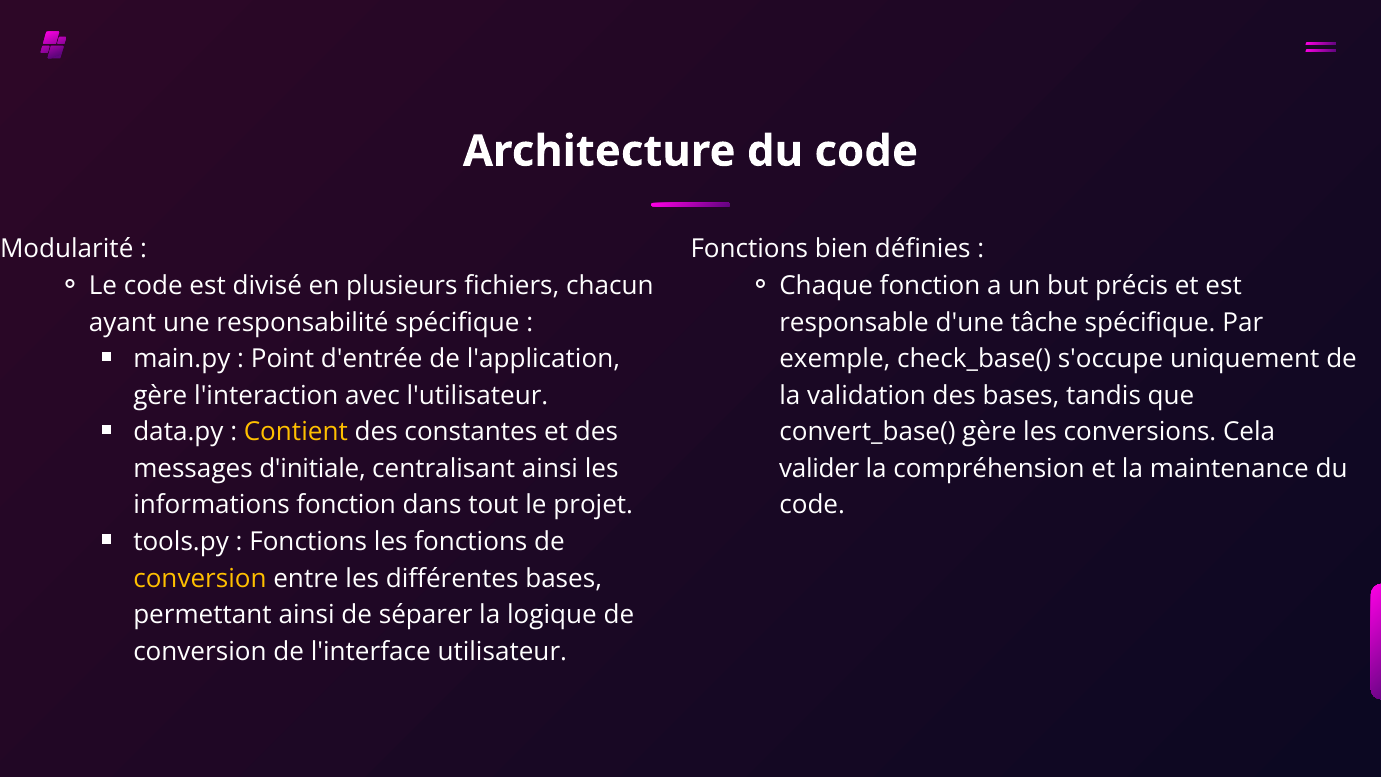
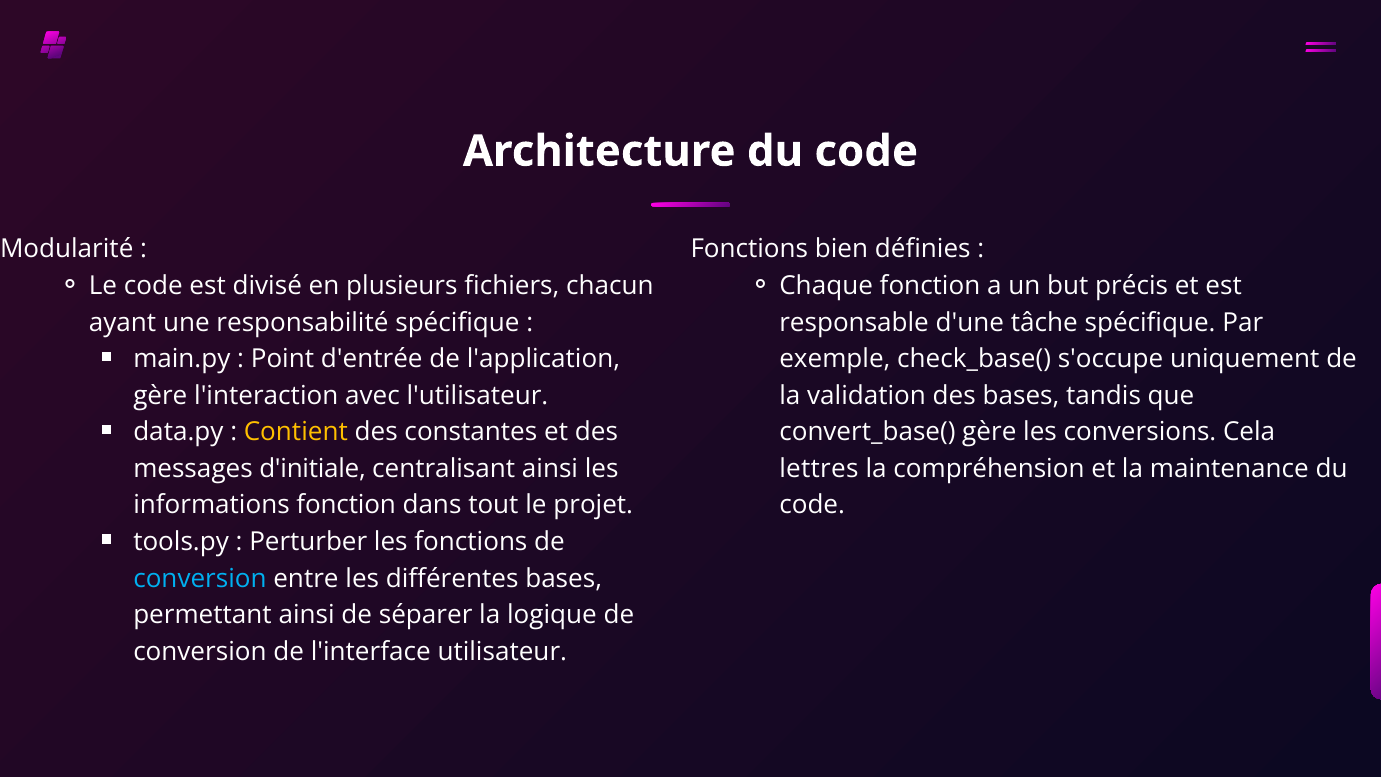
valider: valider -> lettres
Fonctions at (308, 542): Fonctions -> Perturber
conversion at (200, 578) colour: yellow -> light blue
